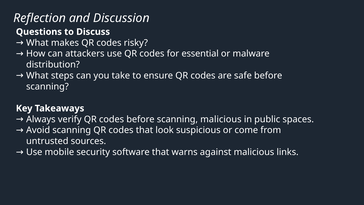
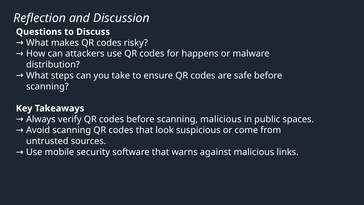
essential: essential -> happens
